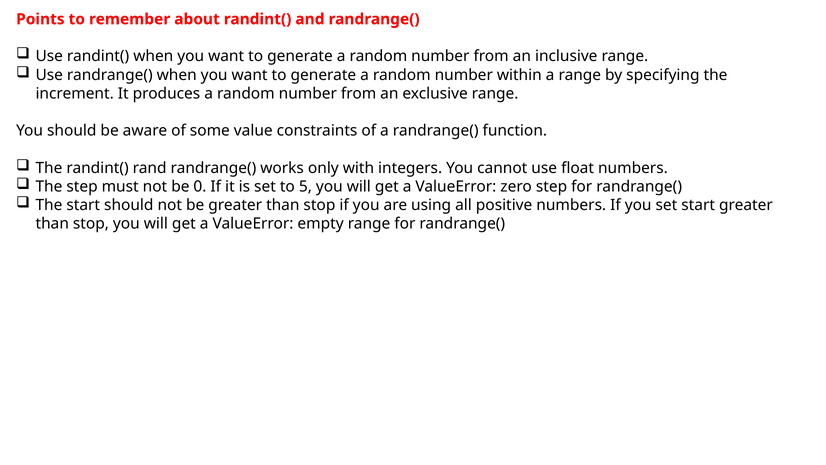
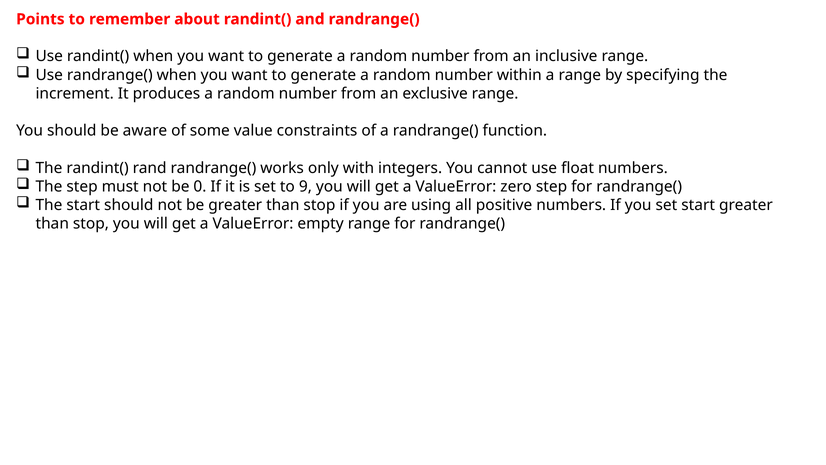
5: 5 -> 9
